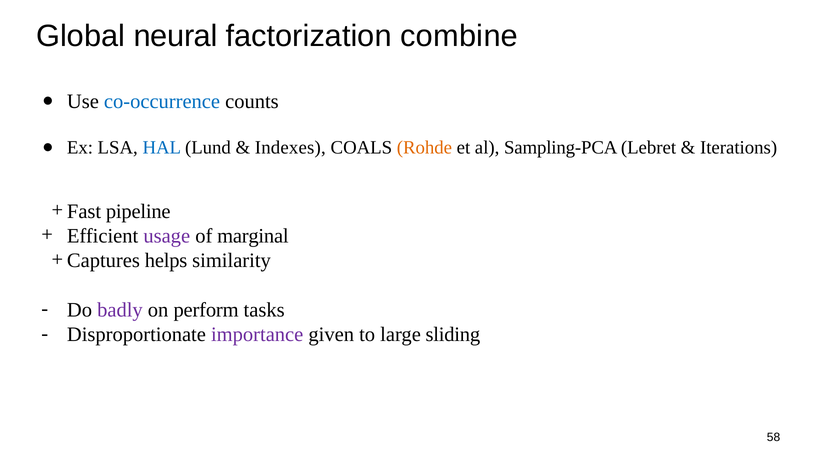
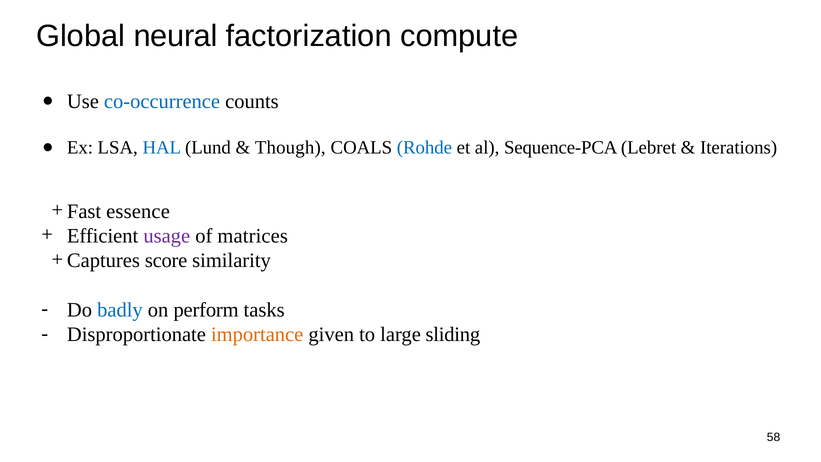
combine: combine -> compute
Indexes: Indexes -> Though
Rohde colour: orange -> blue
Sampling-PCA: Sampling-PCA -> Sequence-PCA
pipeline: pipeline -> essence
marginal: marginal -> matrices
helps: helps -> score
badly colour: purple -> blue
importance colour: purple -> orange
